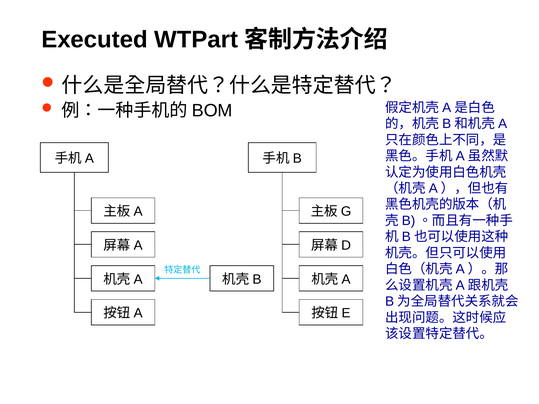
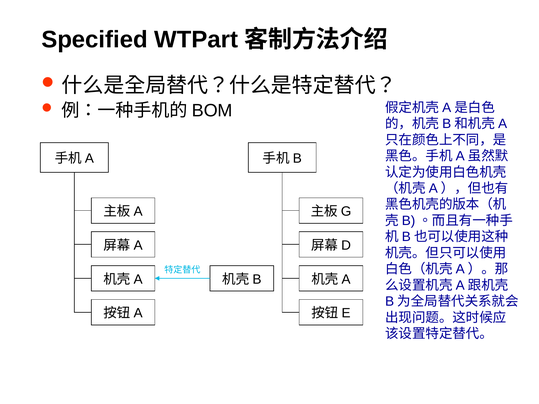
Executed: Executed -> Specified
